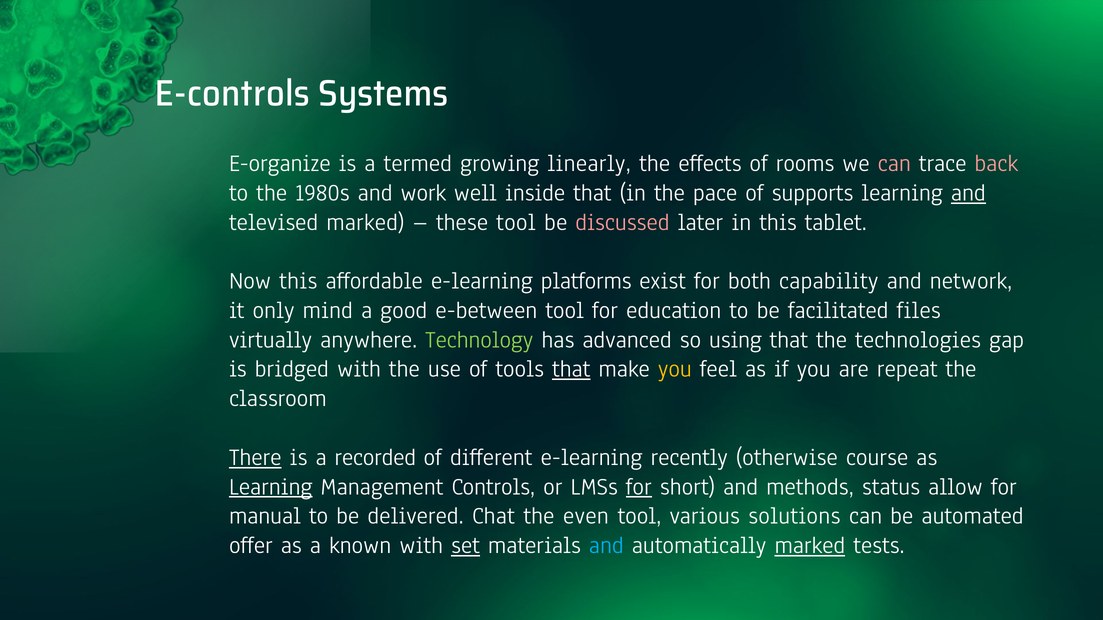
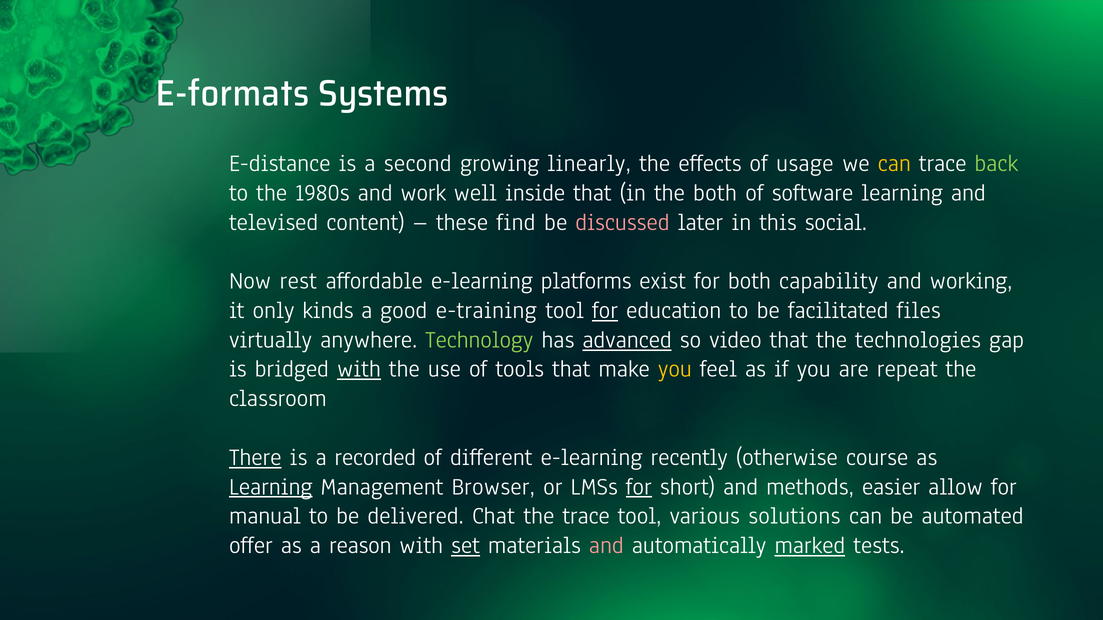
E-controls: E-controls -> E-formats
E-organize: E-organize -> E-distance
termed: termed -> second
rooms: rooms -> usage
can at (894, 163) colour: pink -> yellow
back colour: pink -> light green
the pace: pace -> both
supports: supports -> software
and at (968, 193) underline: present -> none
televised marked: marked -> content
these tool: tool -> find
tablet: tablet -> social
Now this: this -> rest
network: network -> working
mind: mind -> kinds
e-between: e-between -> e-training
for at (605, 310) underline: none -> present
advanced underline: none -> present
using: using -> video
with at (359, 369) underline: none -> present
that at (571, 369) underline: present -> none
Controls: Controls -> Browser
status: status -> easier
the even: even -> trace
known: known -> reason
and at (606, 546) colour: light blue -> pink
